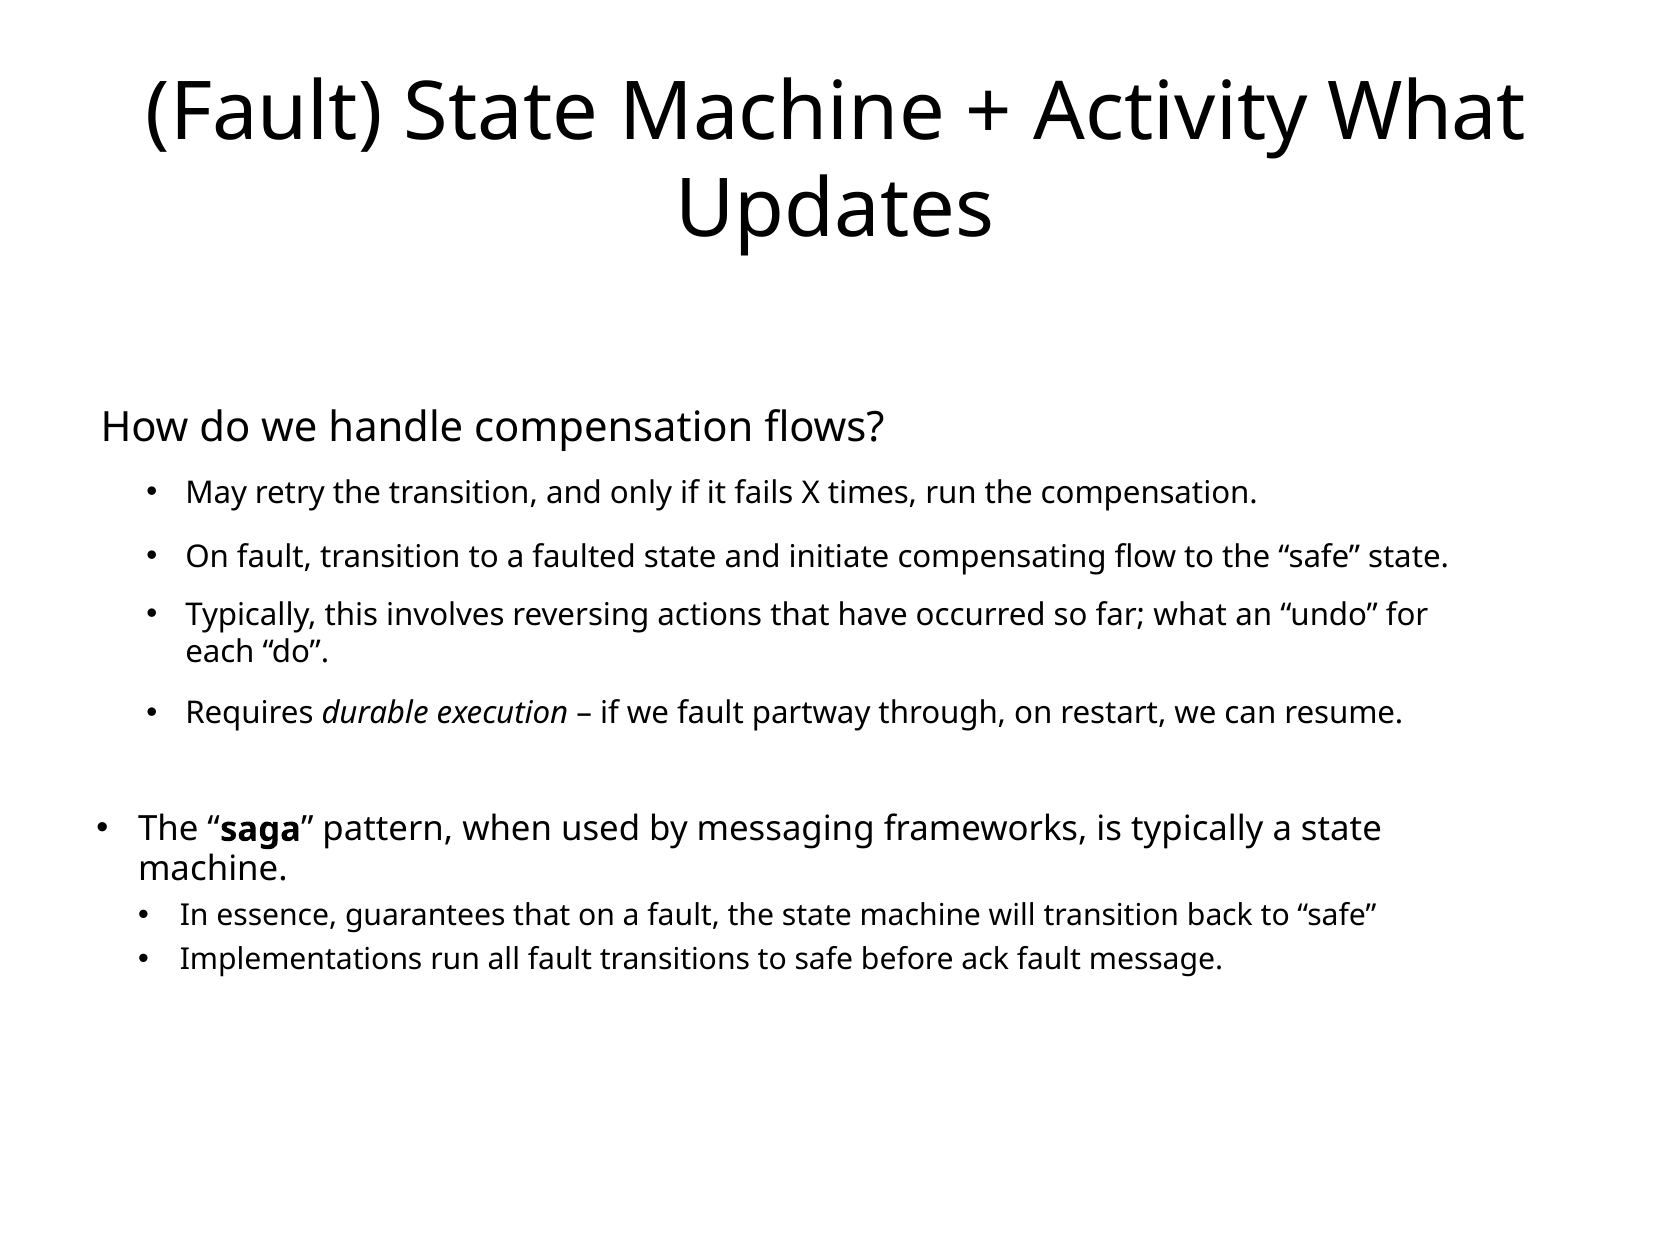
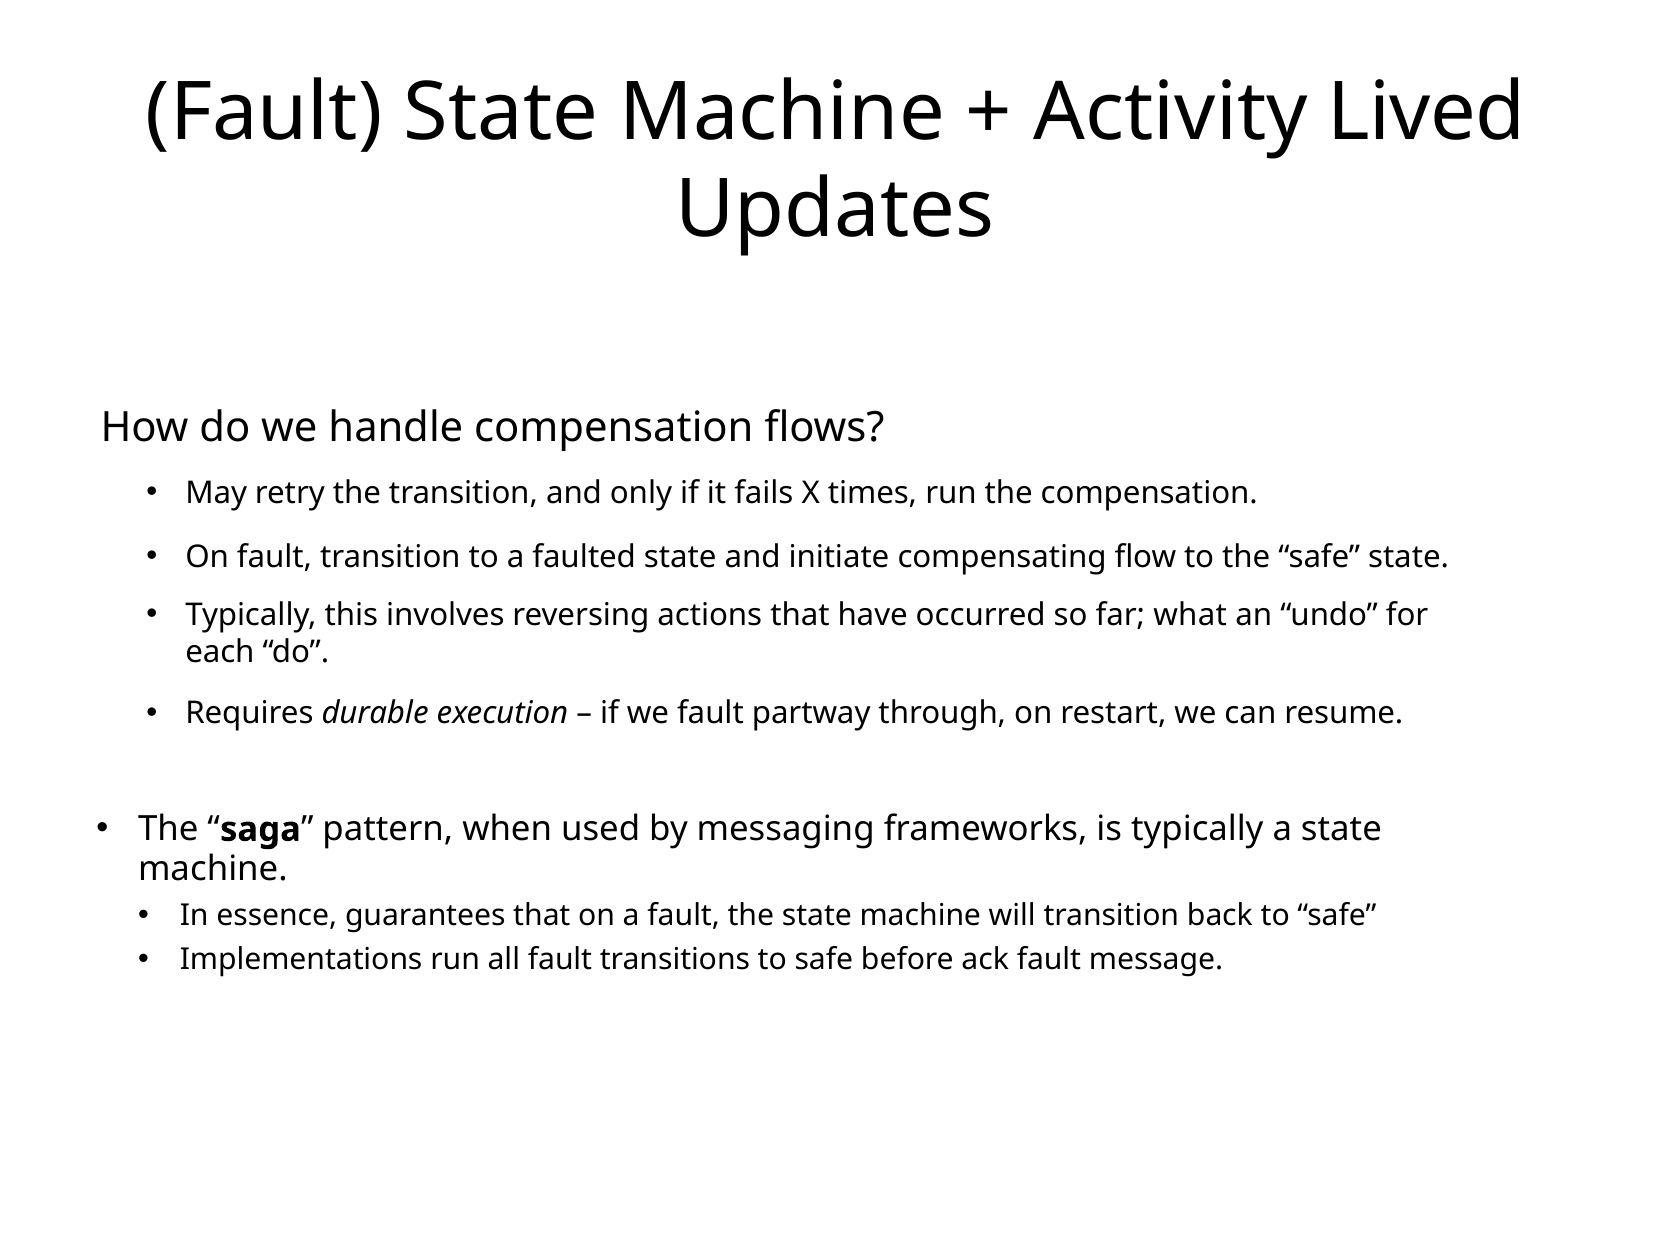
Activity What: What -> Lived
